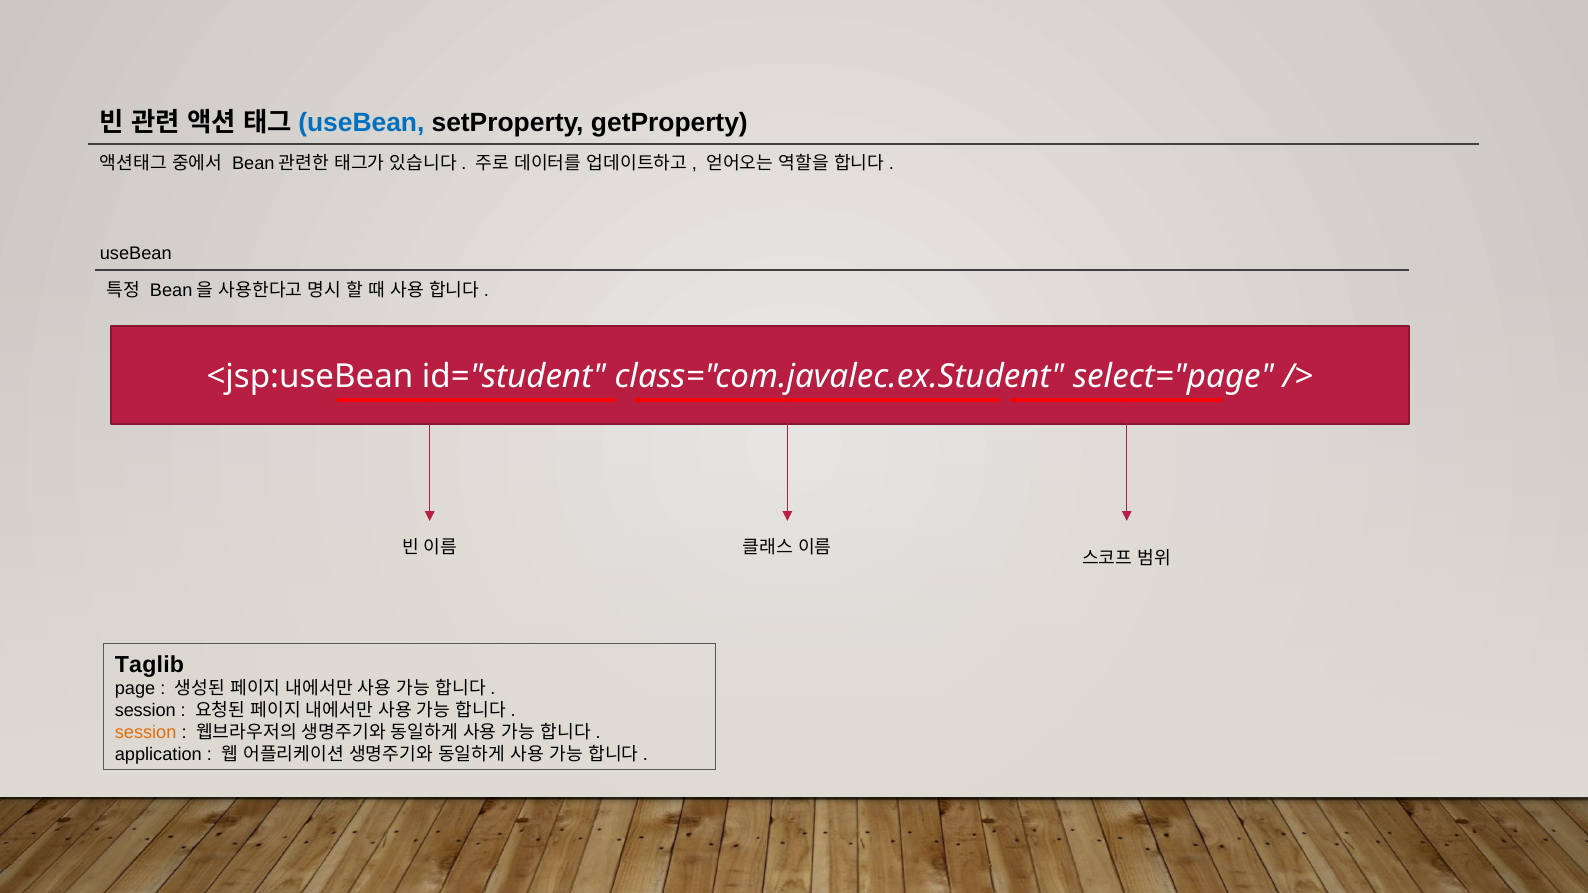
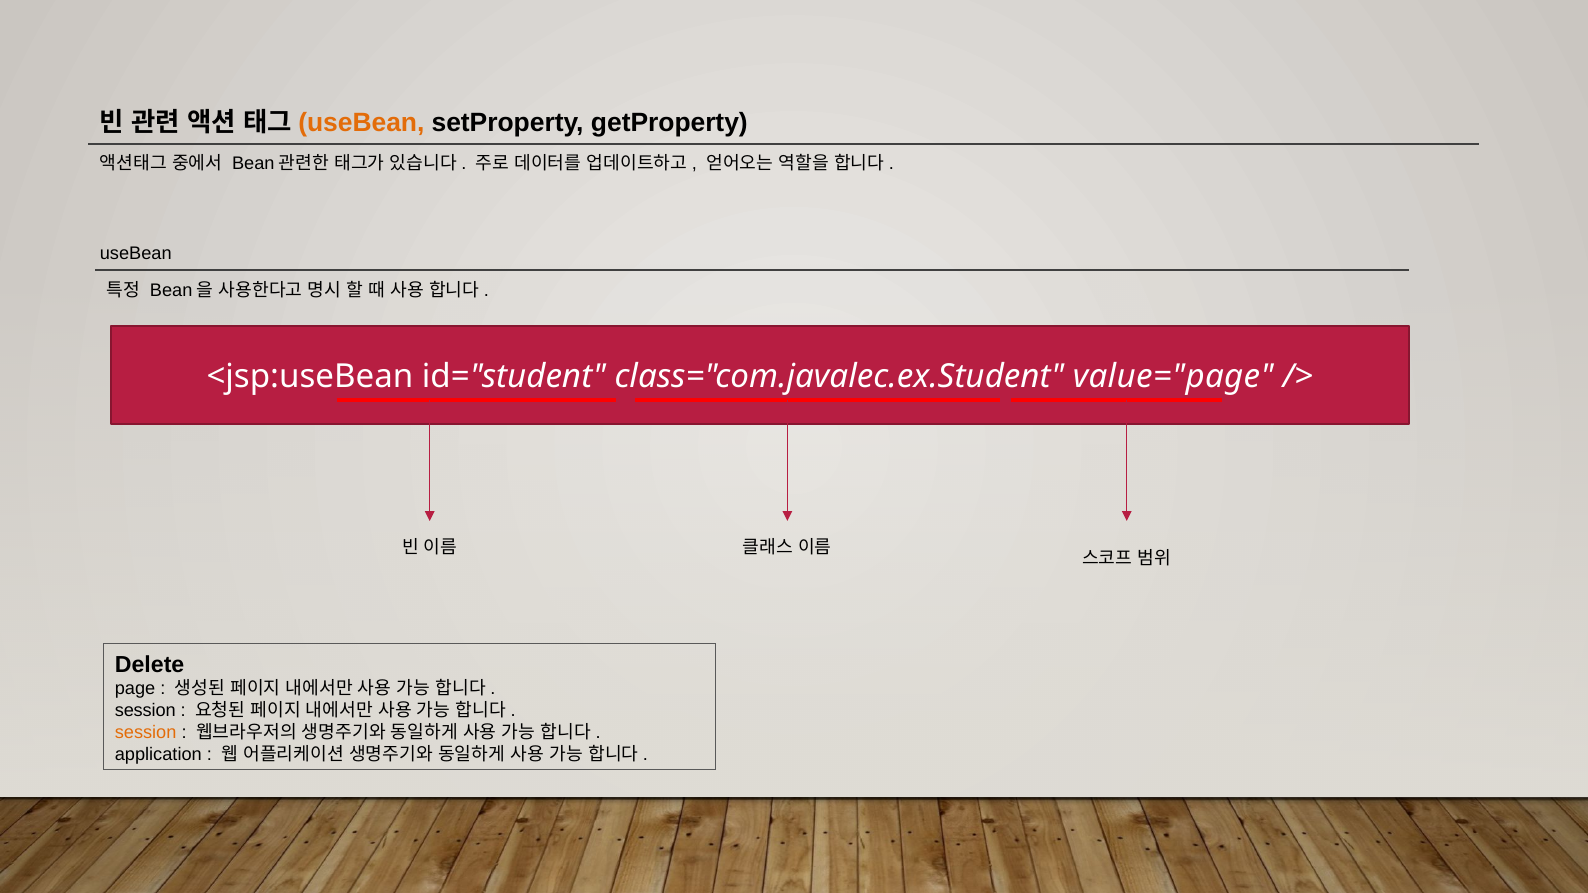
useBean at (361, 123) colour: blue -> orange
select="page: select="page -> value="page
Taglib: Taglib -> Delete
